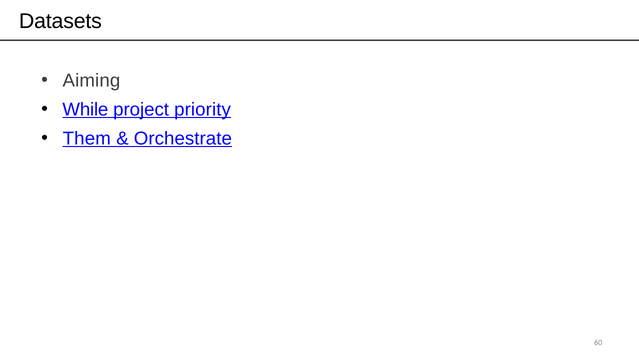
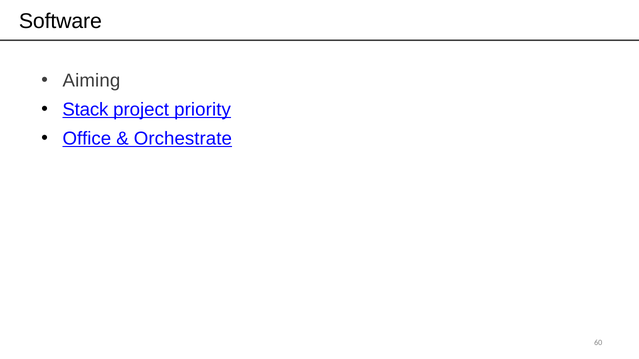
Datasets: Datasets -> Software
While: While -> Stack
Them: Them -> Office
